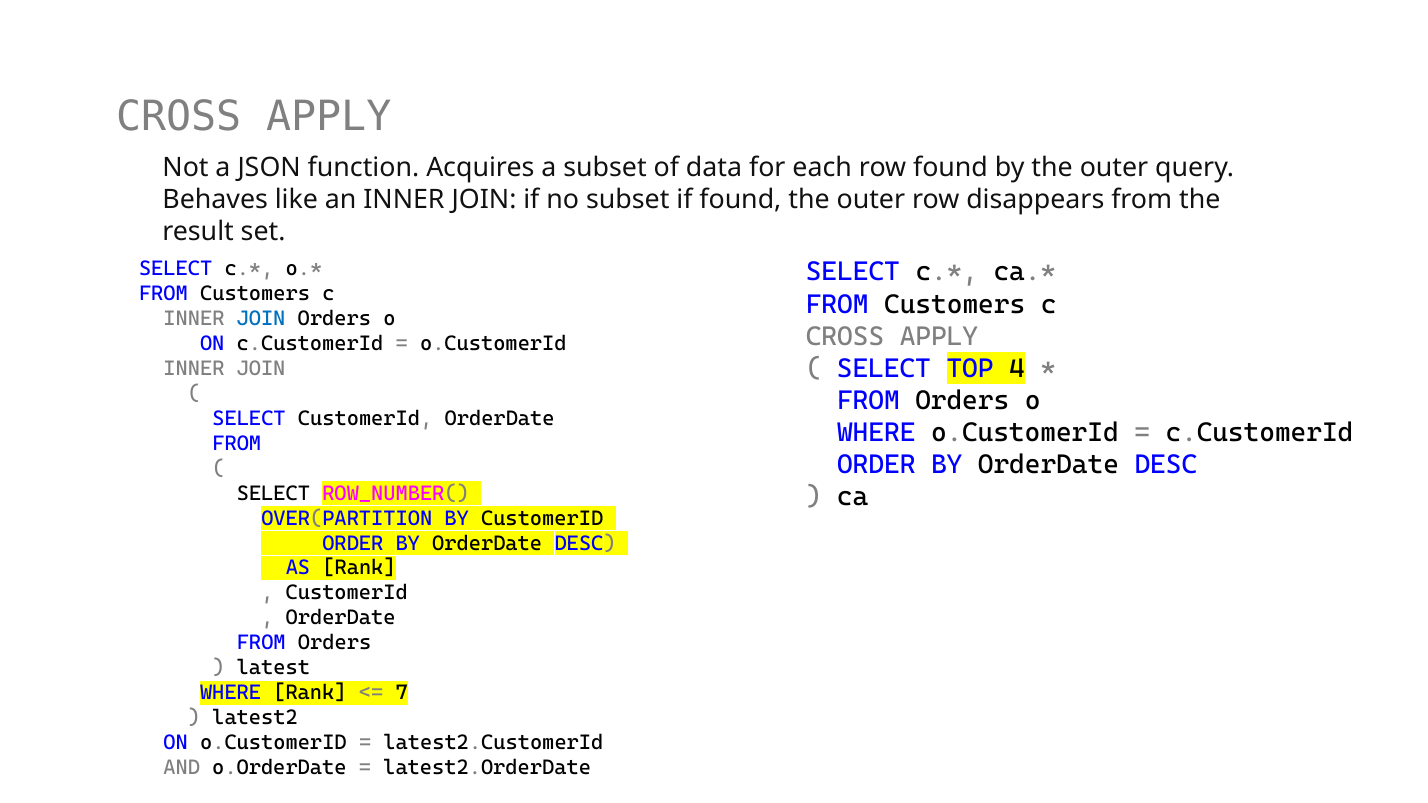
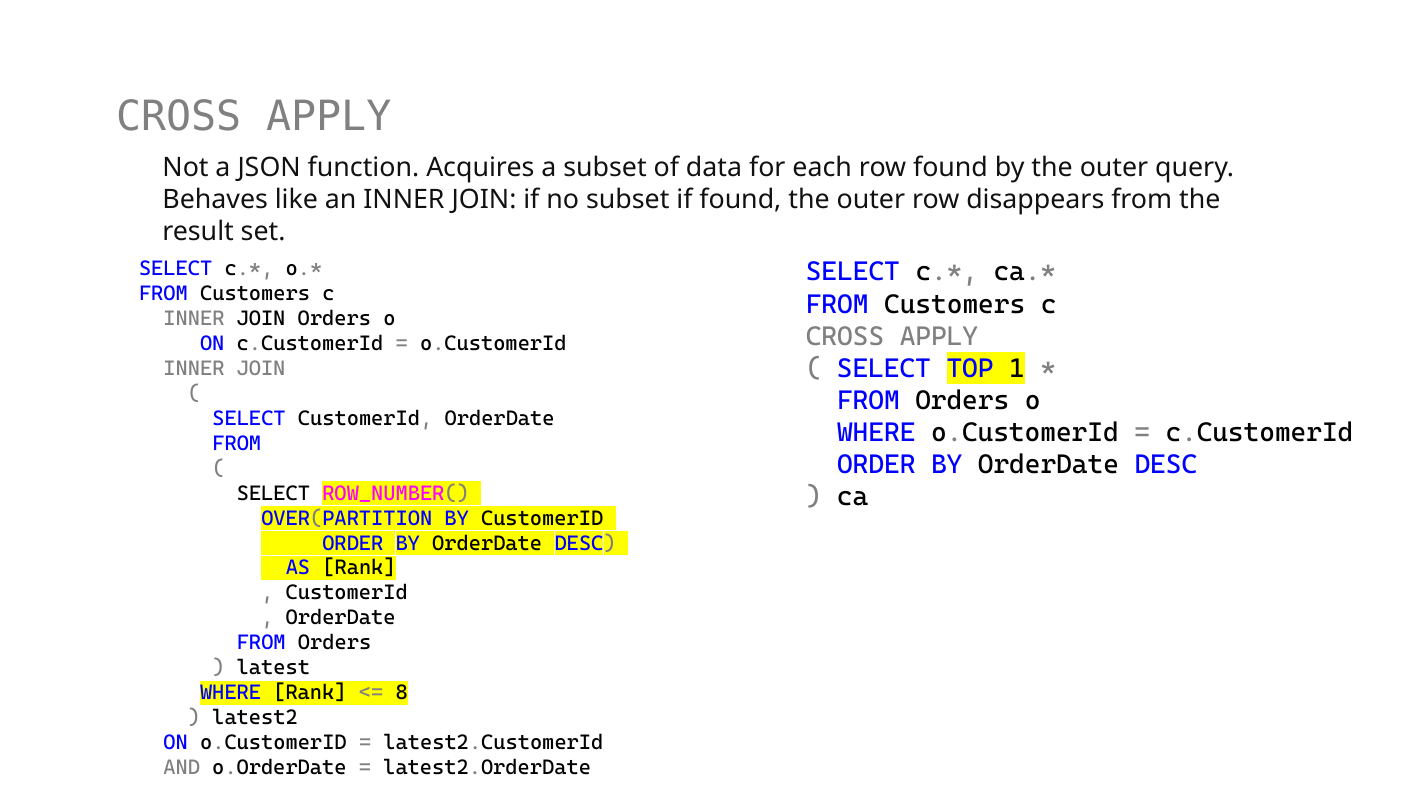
JOIN at (261, 318) colour: blue -> black
4: 4 -> 1
7: 7 -> 8
